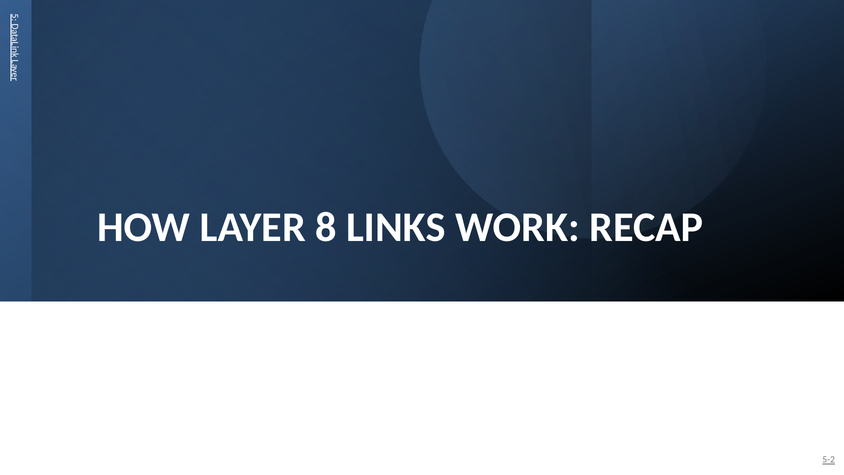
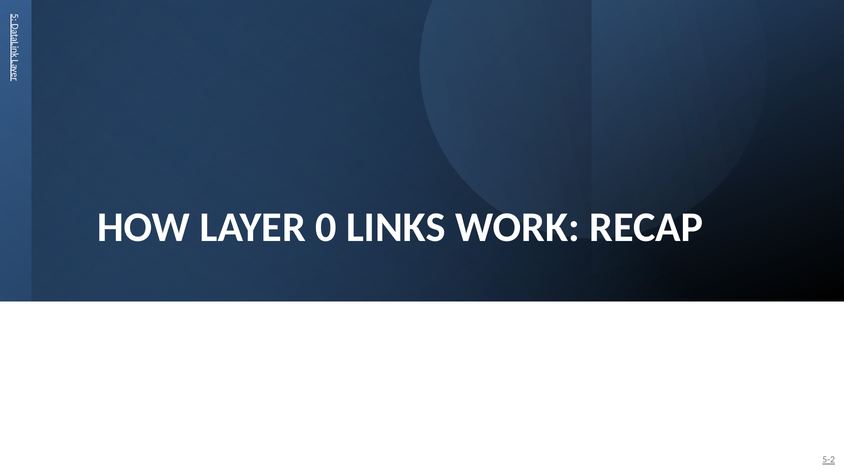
8: 8 -> 0
